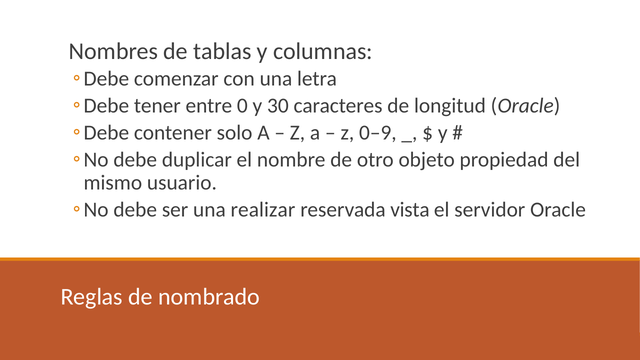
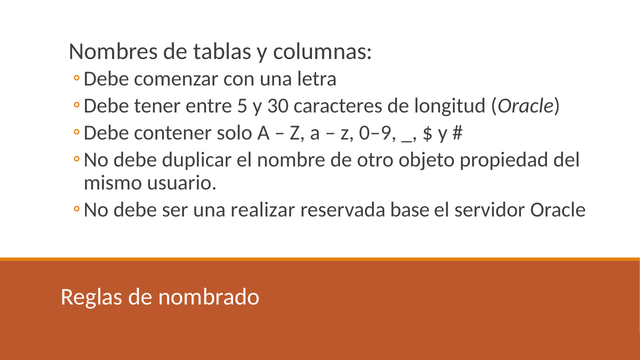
0: 0 -> 5
vista: vista -> base
